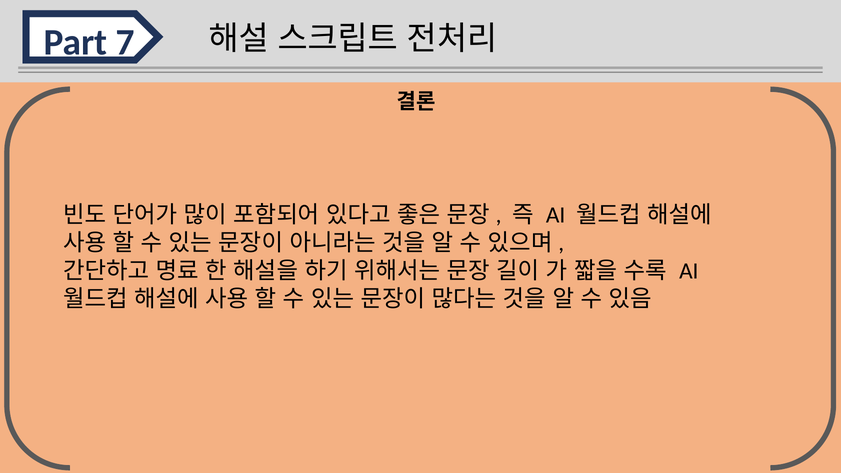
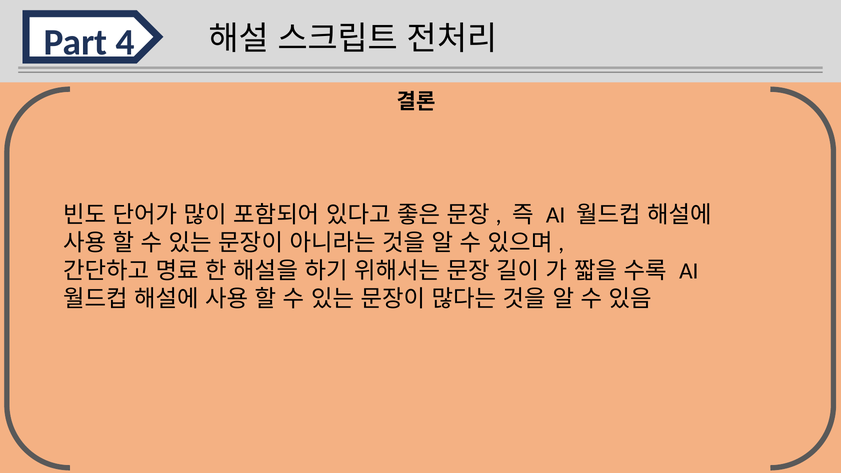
7: 7 -> 4
